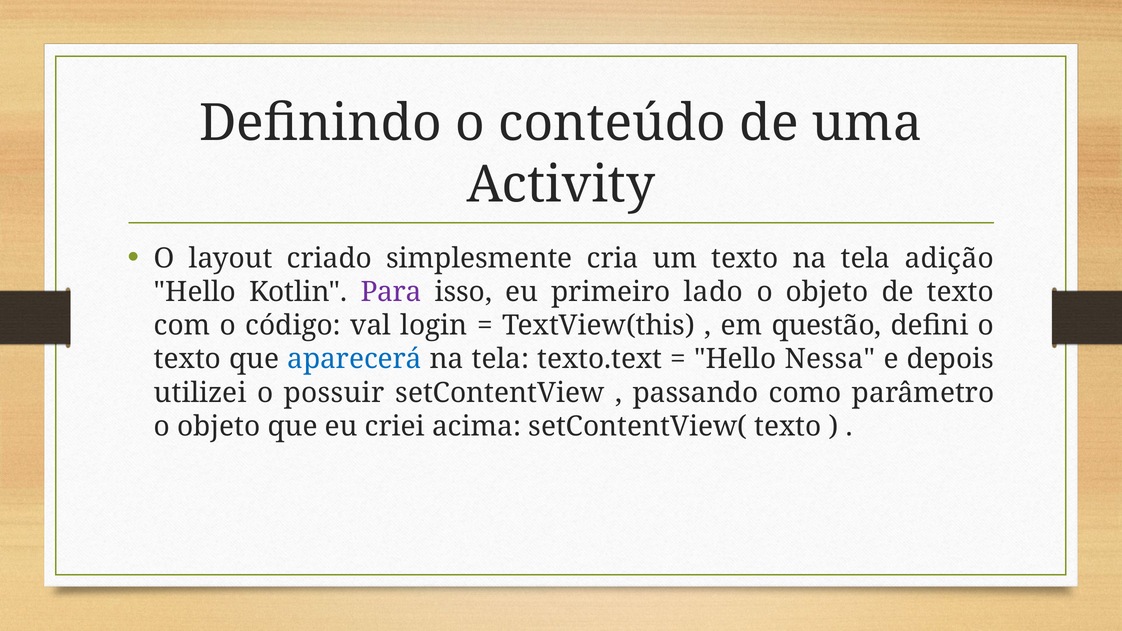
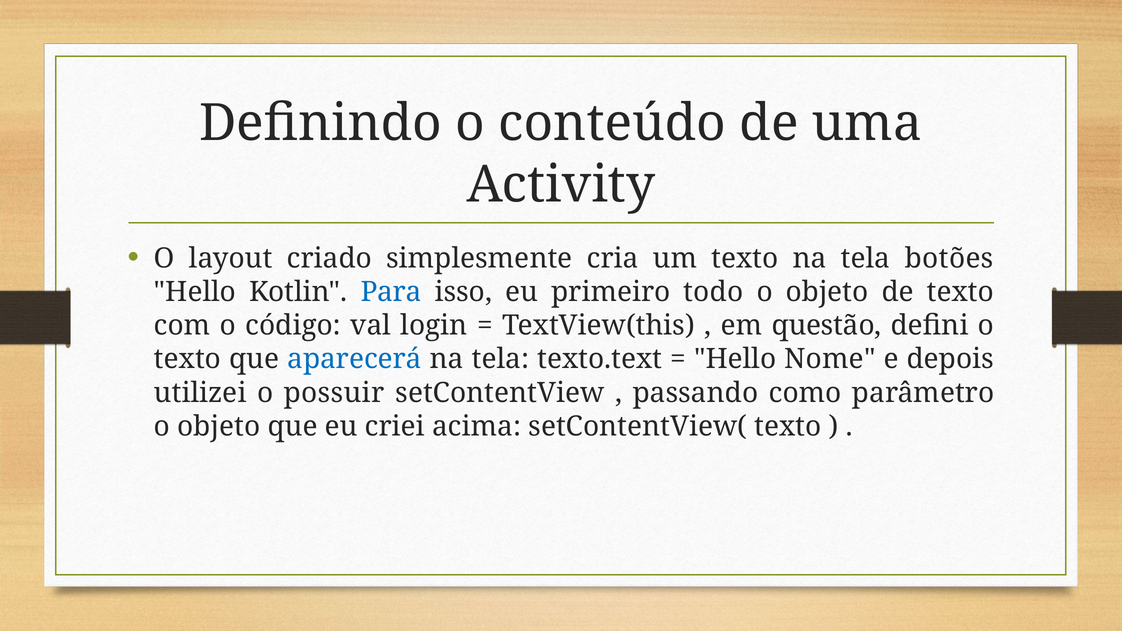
adição: adição -> botões
Para colour: purple -> blue
lado: lado -> todo
Nessa: Nessa -> Nome
